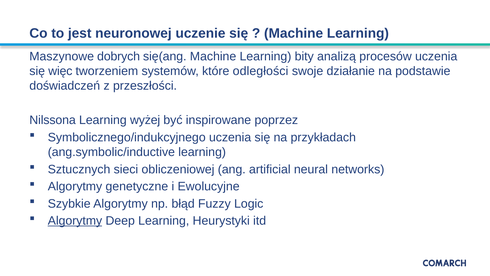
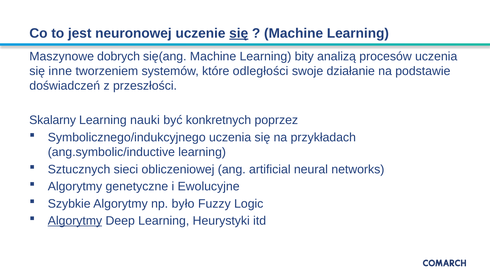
się at (239, 33) underline: none -> present
więc: więc -> inne
Nilssona: Nilssona -> Skalarny
wyżej: wyżej -> nauki
inspirowane: inspirowane -> konkretnych
błąd: błąd -> było
